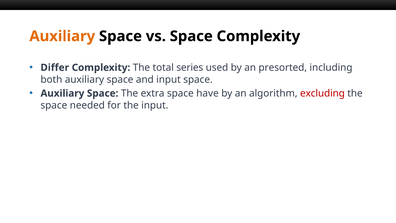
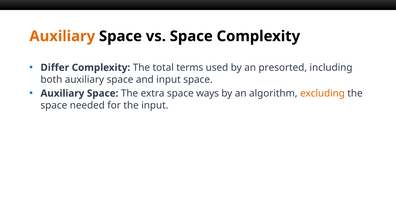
series: series -> terms
have: have -> ways
excluding colour: red -> orange
